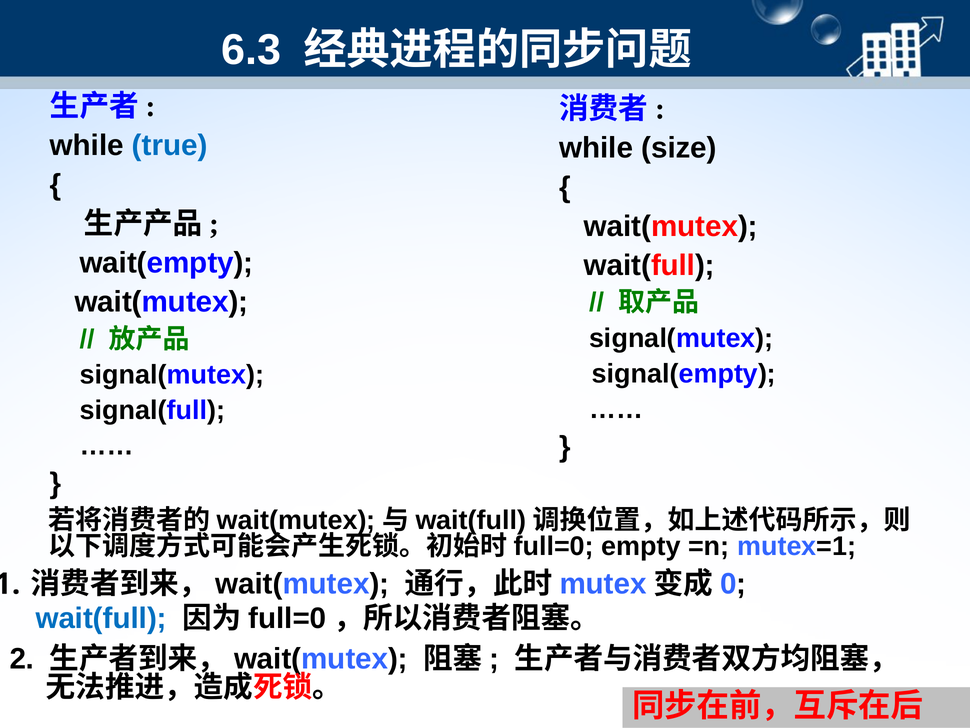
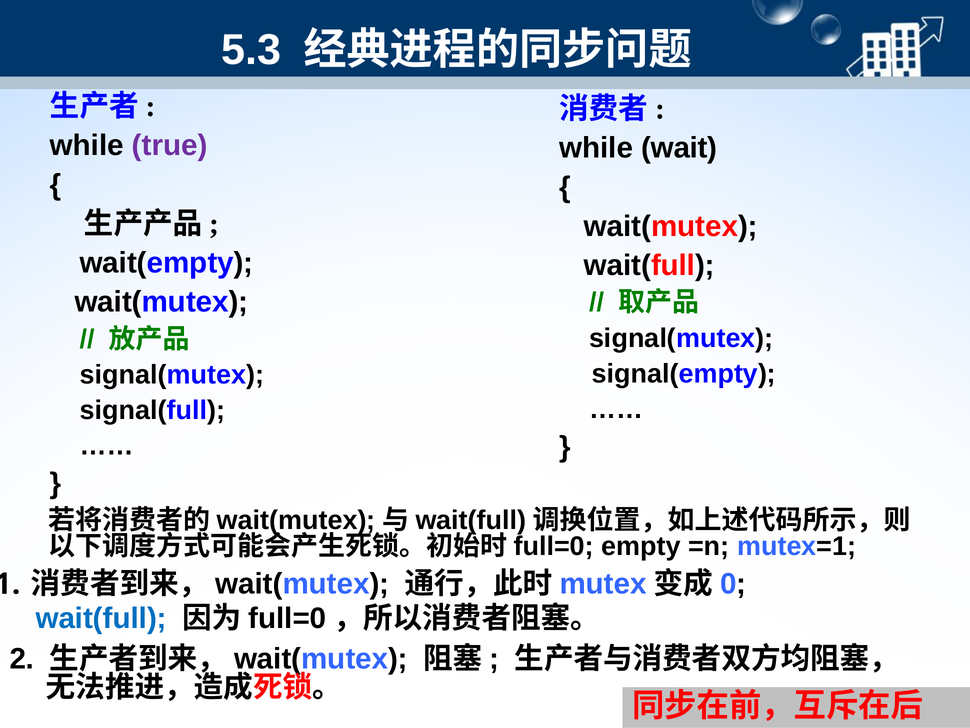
6.3: 6.3 -> 5.3
true colour: blue -> purple
size: size -> wait
